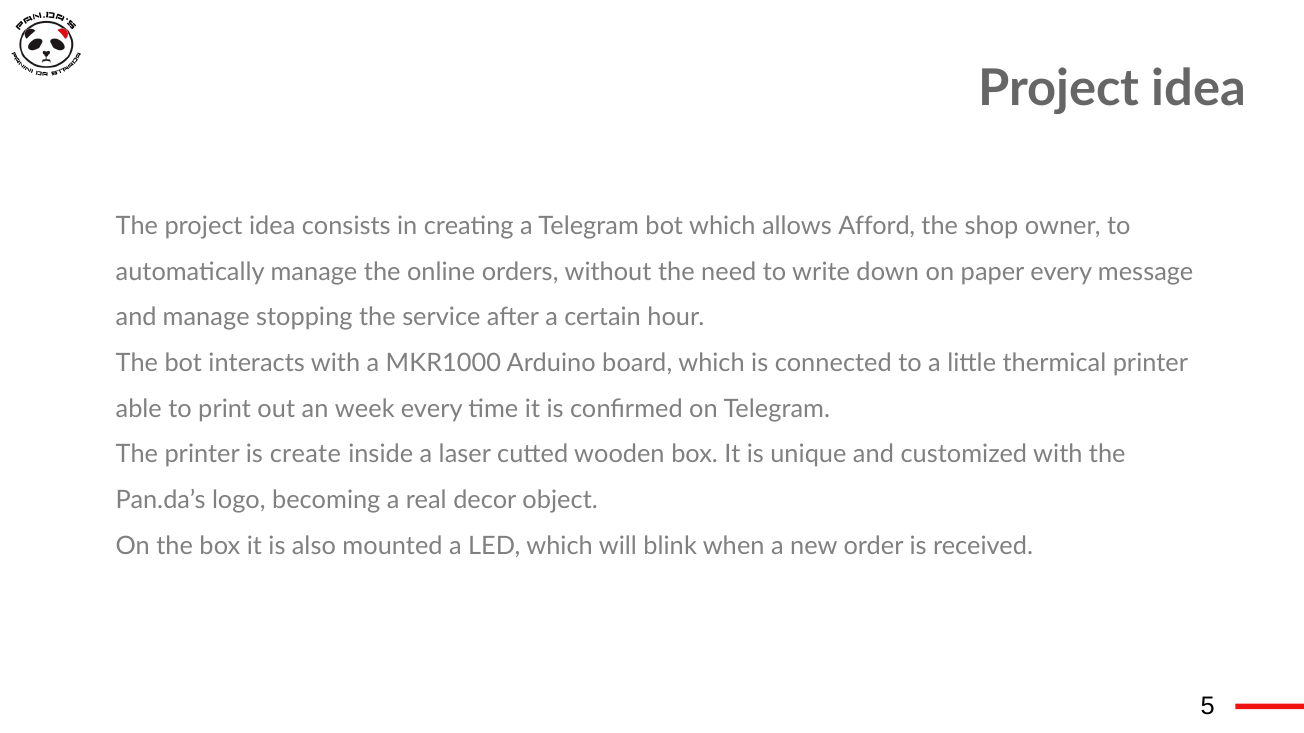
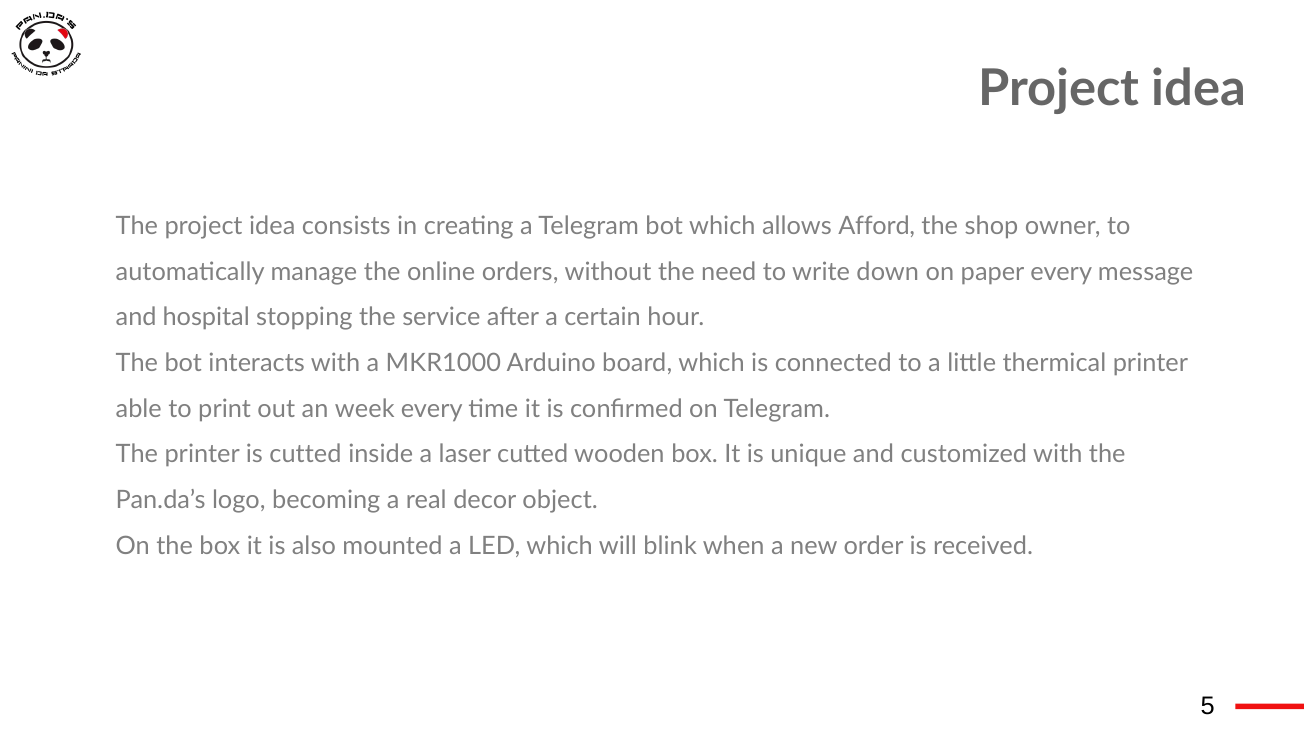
and manage: manage -> hospital
is create: create -> cutted
